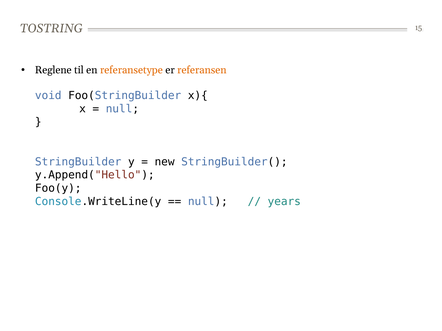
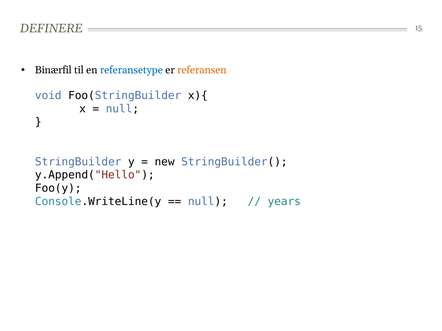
TOSTRING: TOSTRING -> DEFINERE
Reglene: Reglene -> Binærfil
referansetype colour: orange -> blue
